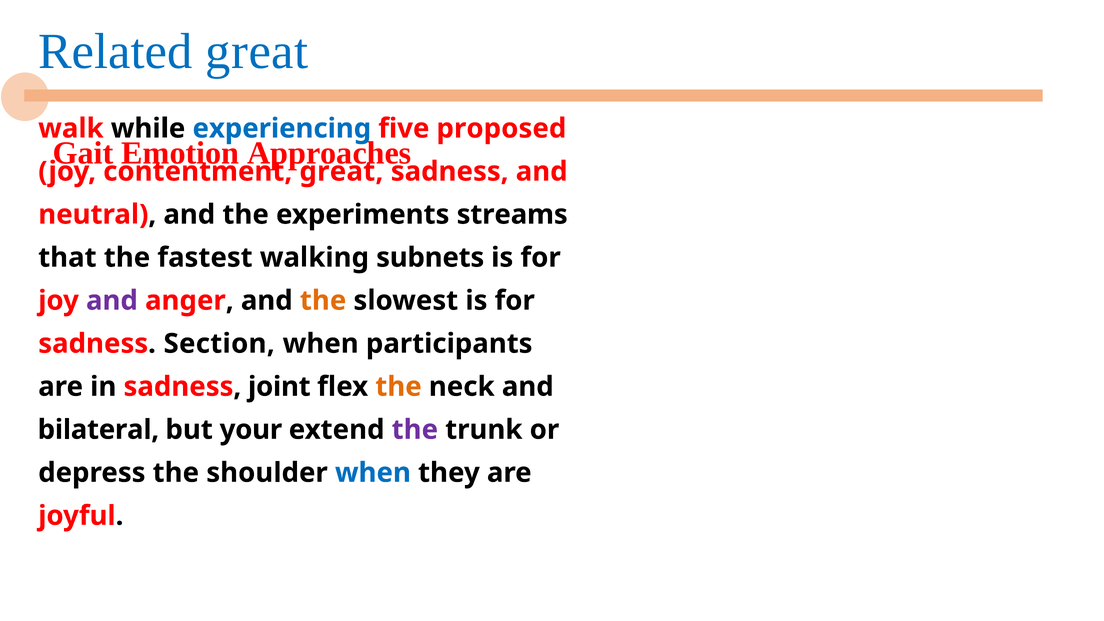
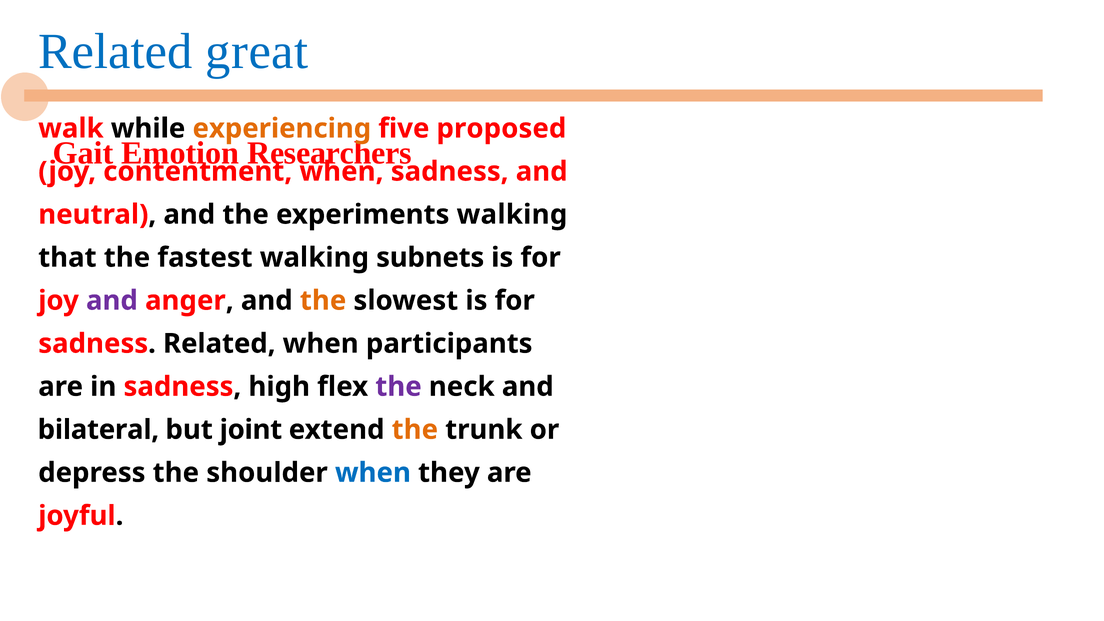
experiencing colour: blue -> orange
Approaches: Approaches -> Researchers
contentment great: great -> when
experiments streams: streams -> walking
sadness Section: Section -> Related
joint: joint -> high
the at (398, 387) colour: orange -> purple
your: your -> joint
the at (415, 430) colour: purple -> orange
